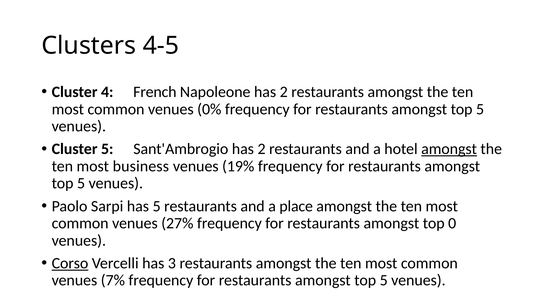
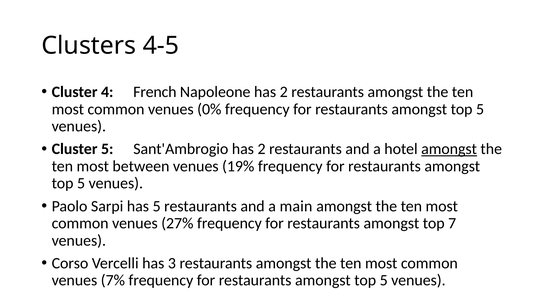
business: business -> between
place: place -> main
0: 0 -> 7
Corso underline: present -> none
